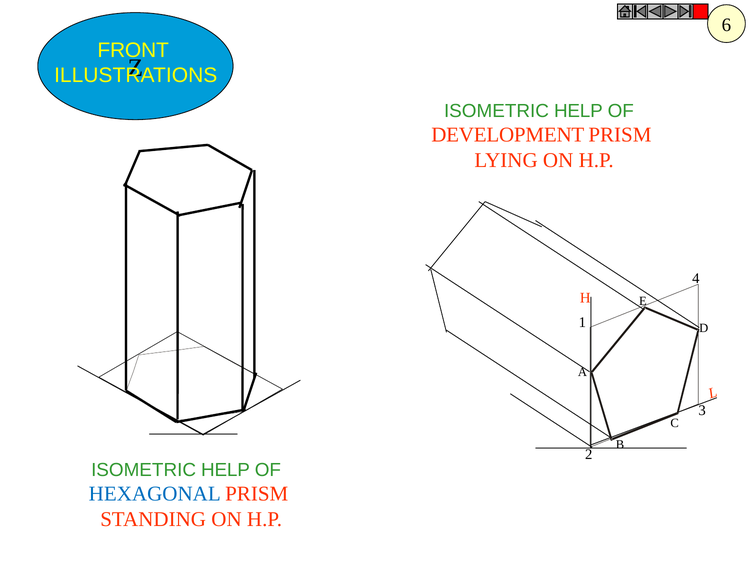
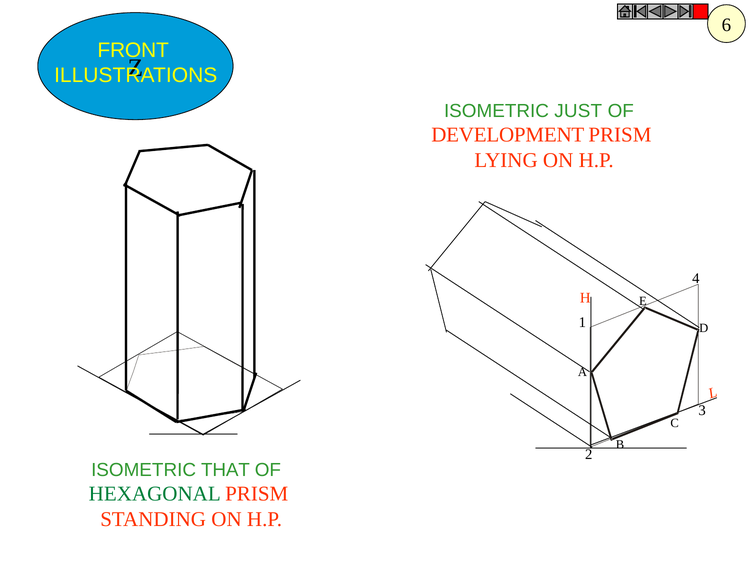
HELP at (578, 111): HELP -> JUST
HELP at (225, 470): HELP -> THAT
HEXAGONAL colour: blue -> green
